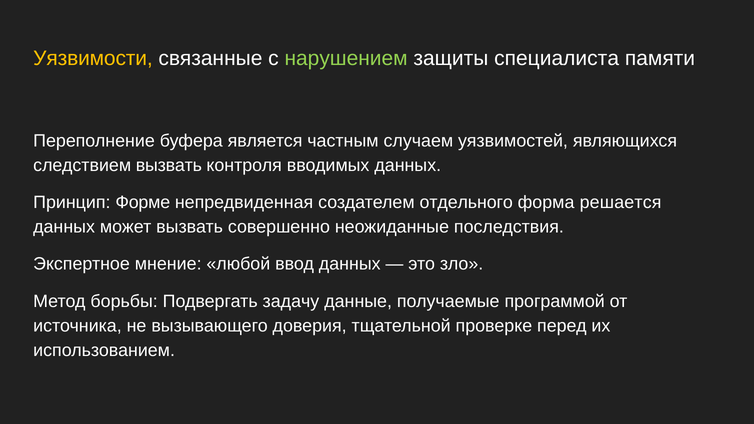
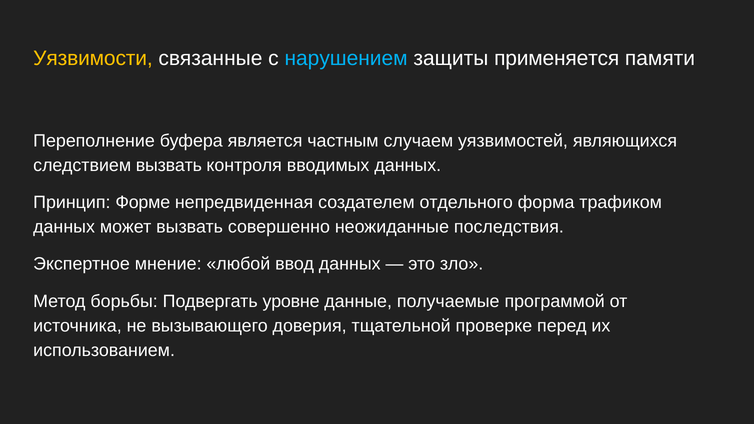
нарушением colour: light green -> light blue
специалиста: специалиста -> применяется
решается: решается -> трафиком
задачу: задачу -> уровне
